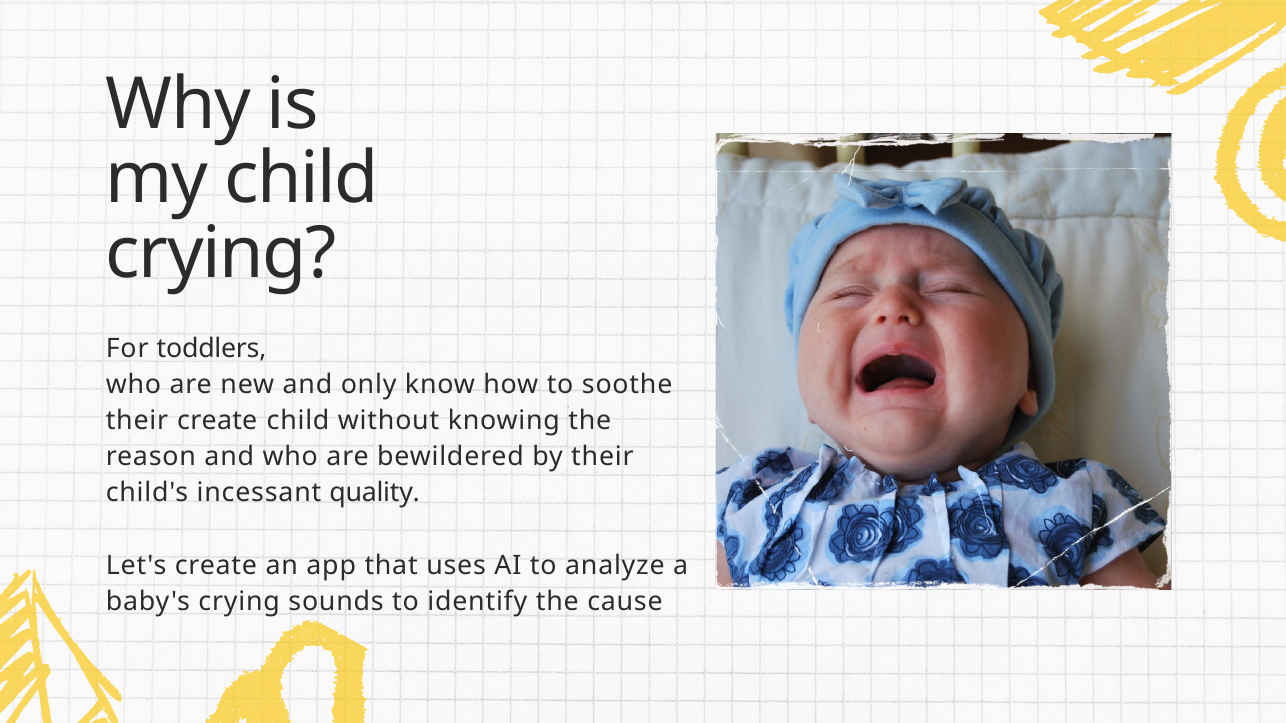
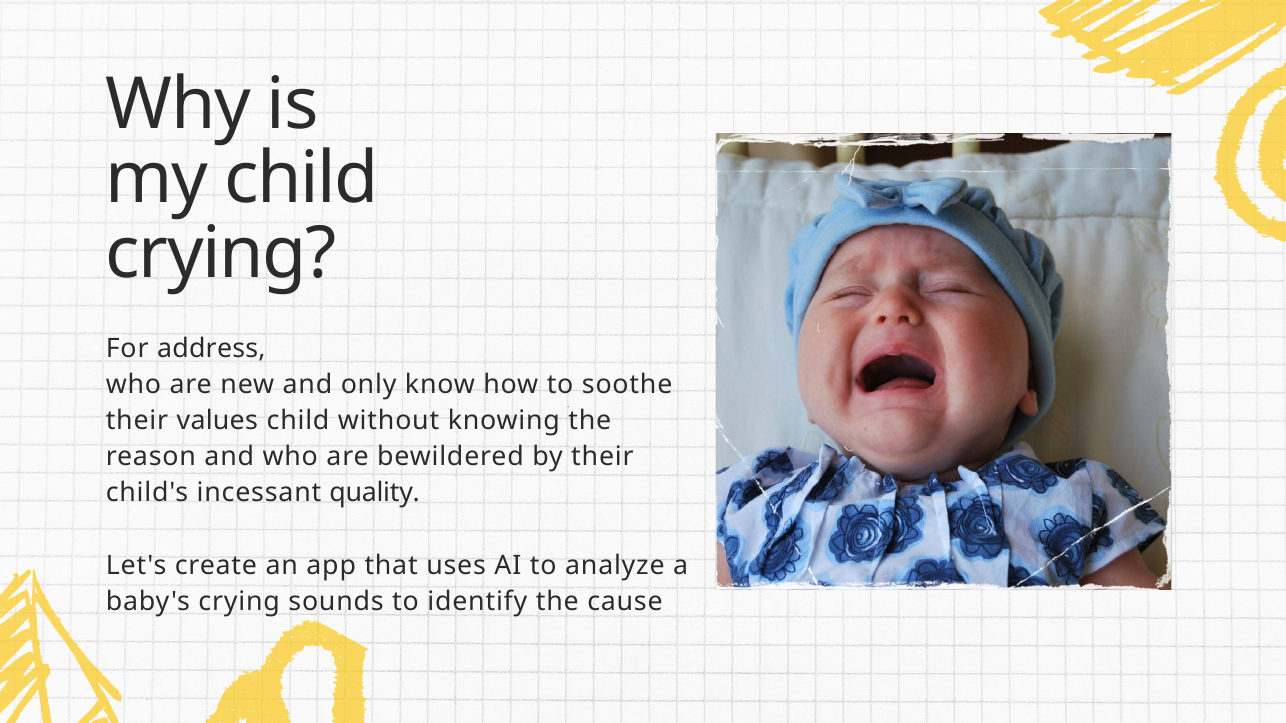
toddlers: toddlers -> address
their create: create -> values
